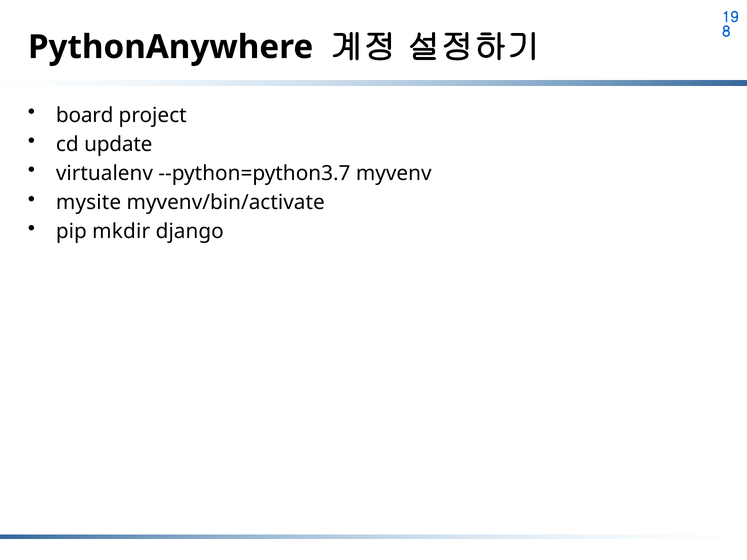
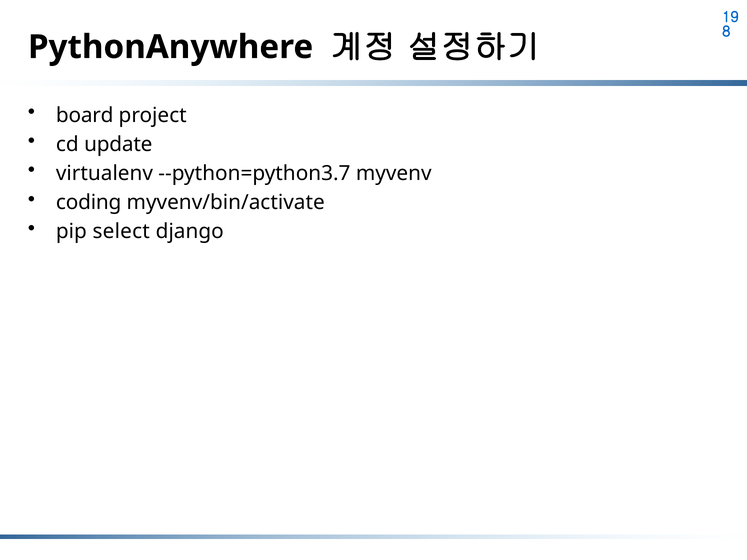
mysite: mysite -> coding
mkdir: mkdir -> select
